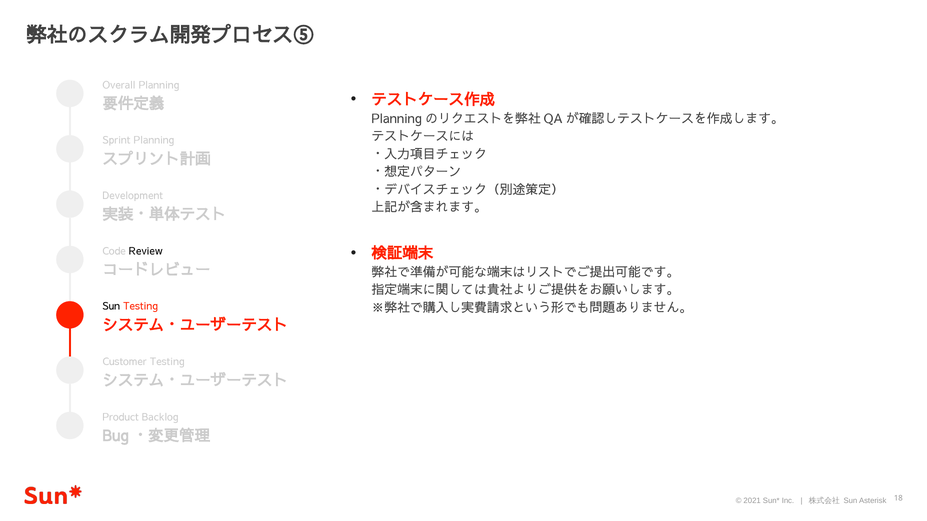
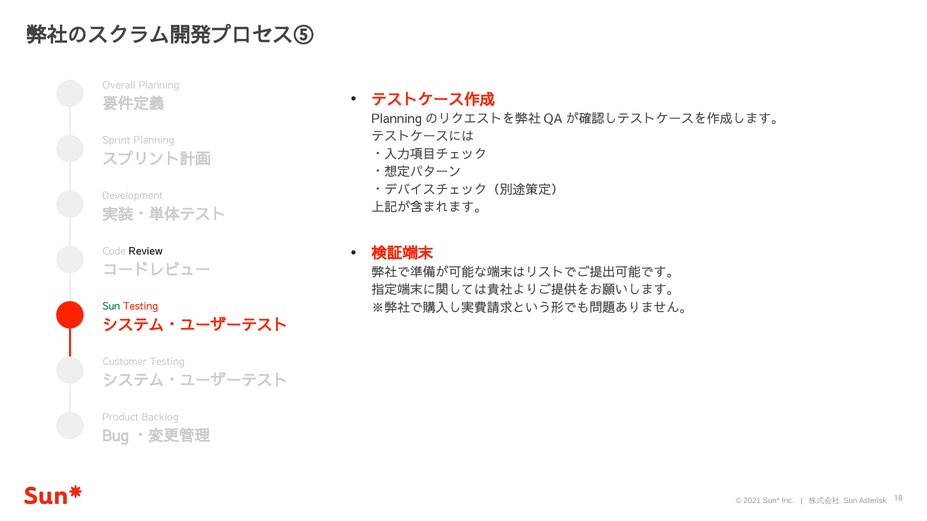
Sun at (111, 307) colour: black -> green
